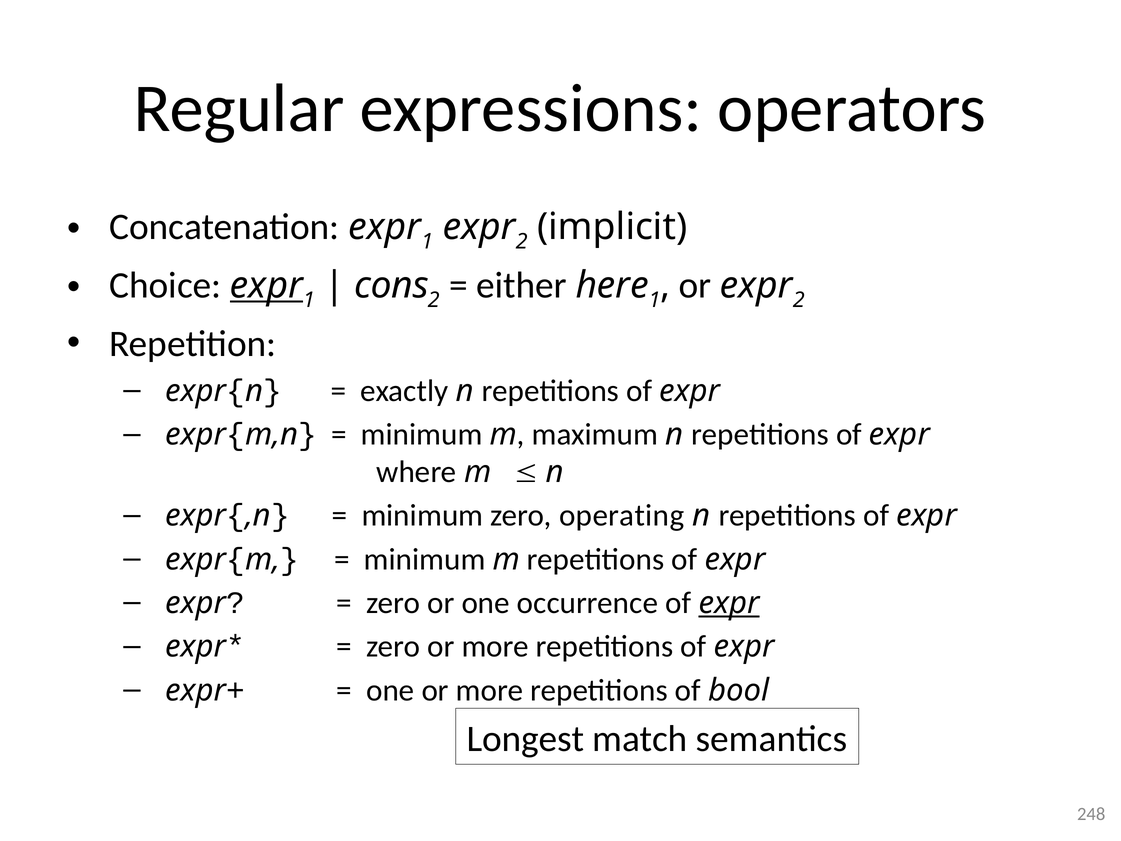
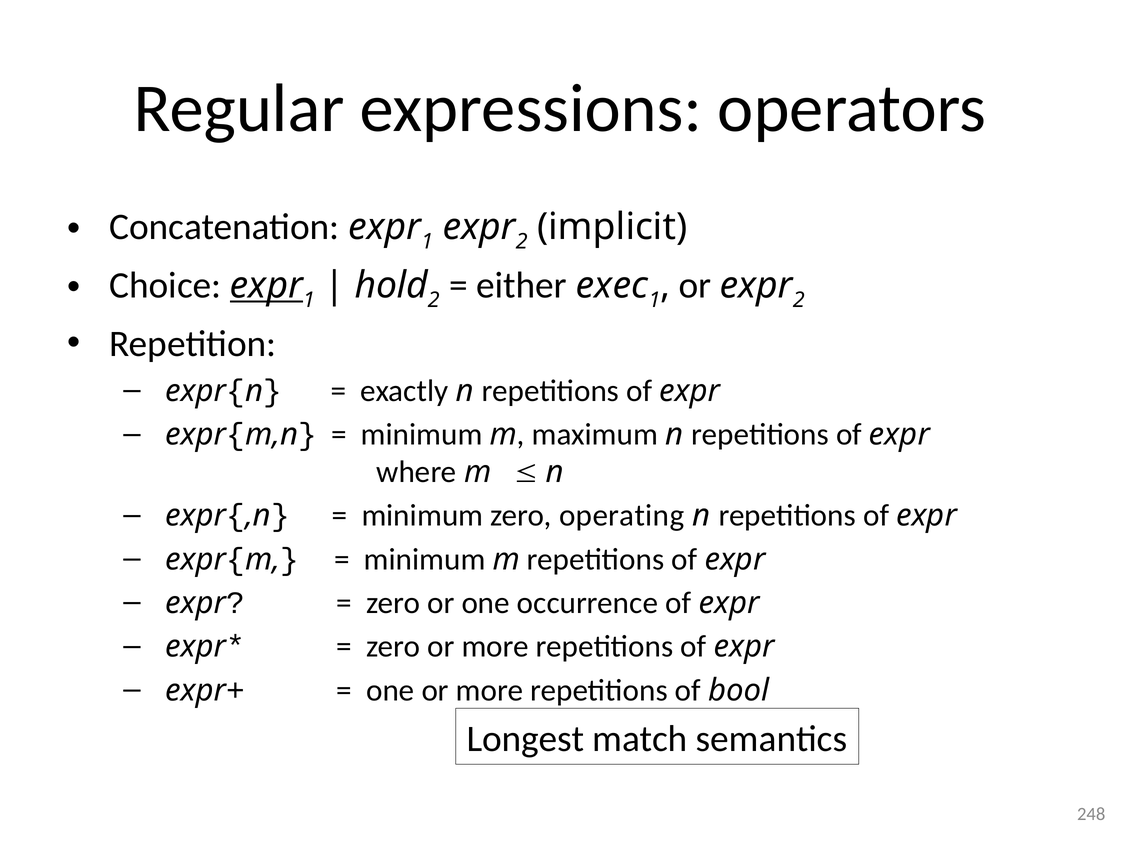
cons: cons -> hold
here: here -> exec
expr at (729, 603) underline: present -> none
